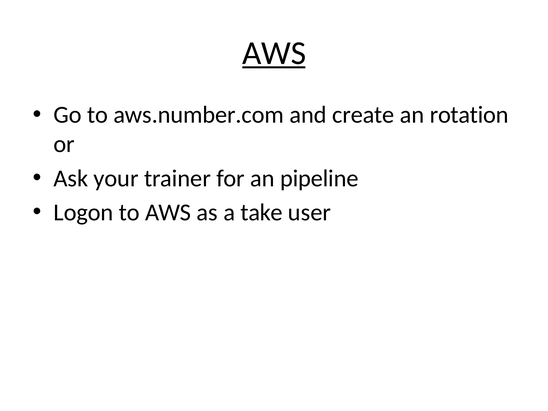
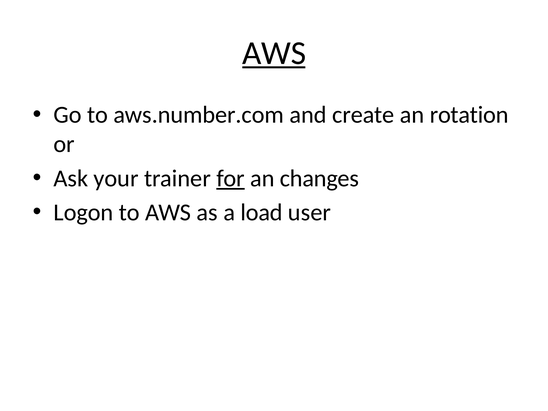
for underline: none -> present
pipeline: pipeline -> changes
take: take -> load
